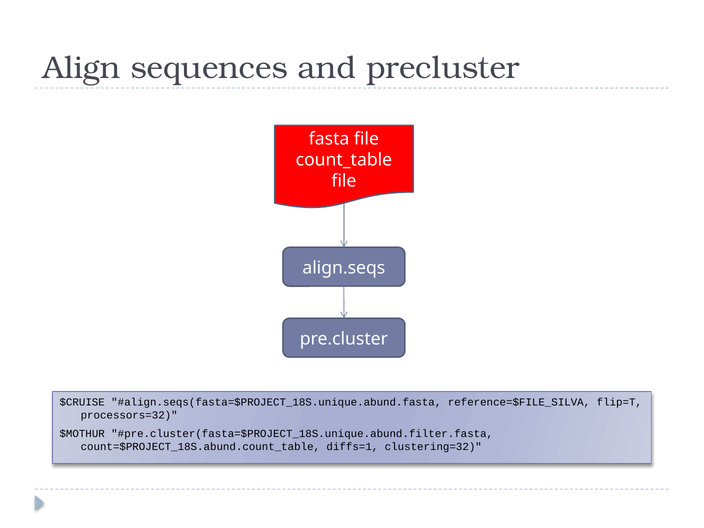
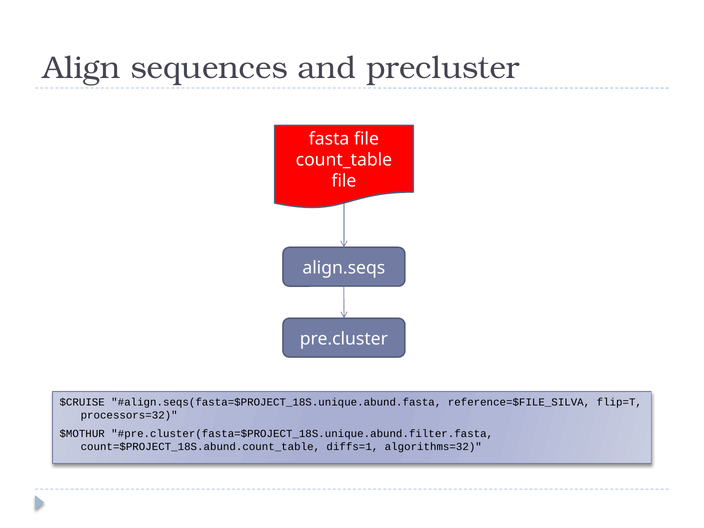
clustering=32: clustering=32 -> algorithms=32
